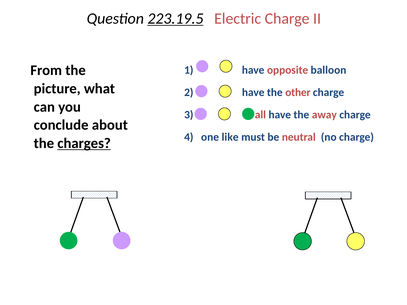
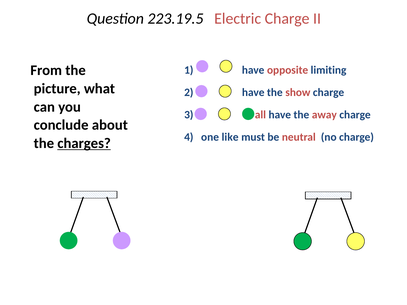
223.19.5 underline: present -> none
balloon: balloon -> limiting
other: other -> show
